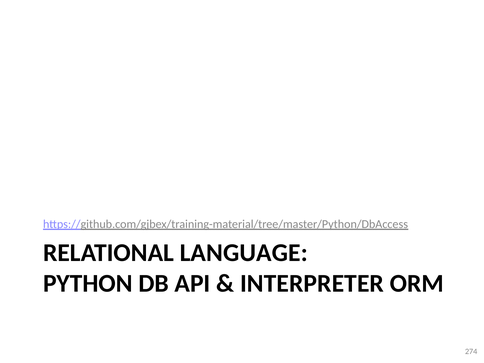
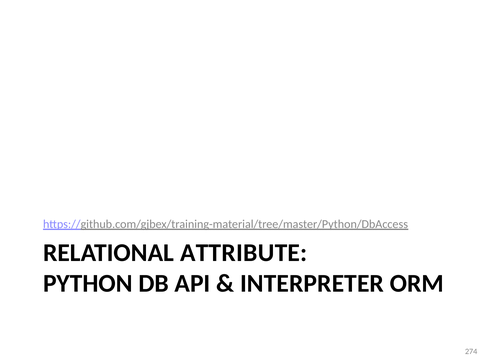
LANGUAGE: LANGUAGE -> ATTRIBUTE
